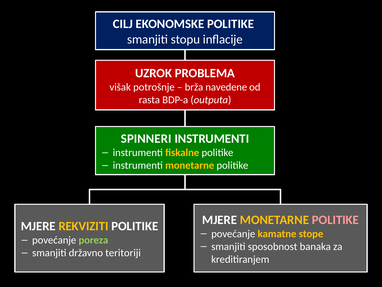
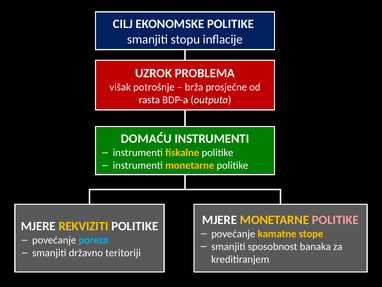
navedene: navedene -> prosječne
SPINNERI: SPINNERI -> DOMAĆU
poreza colour: light green -> light blue
